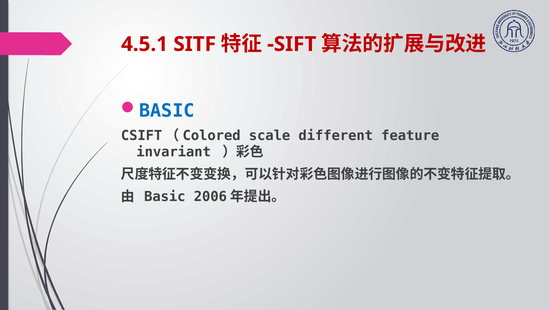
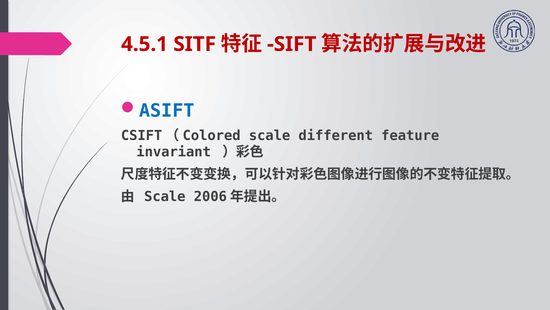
BASIC at (167, 111): BASIC -> ASIFT
Basic at (165, 196): Basic -> Scale
